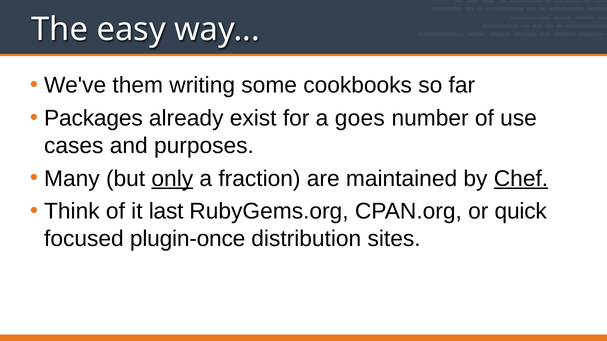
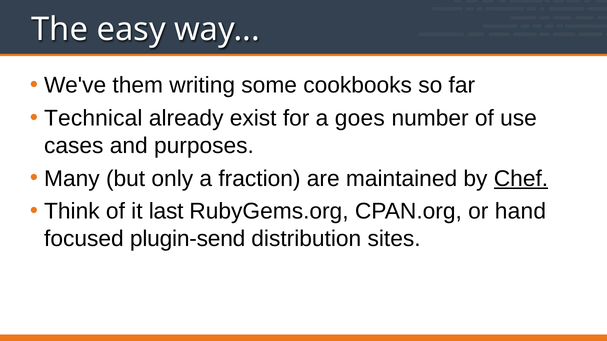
Packages: Packages -> Technical
only underline: present -> none
quick: quick -> hand
plugin-once: plugin-once -> plugin-send
